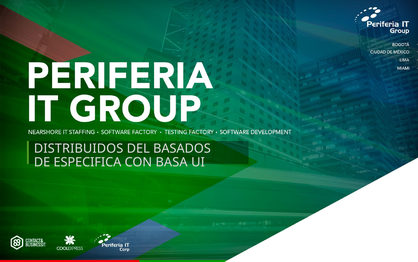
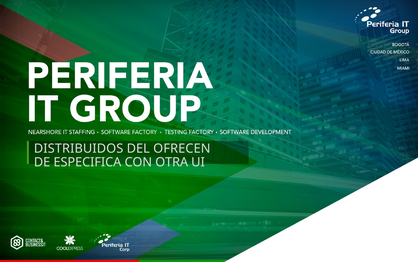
BASADOS: BASADOS -> OFRECEN
BASA: BASA -> OTRA
